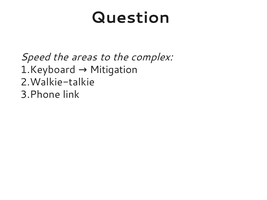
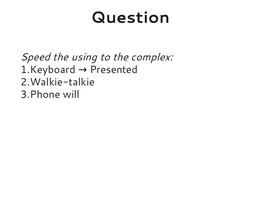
areas: areas -> using
Mitigation: Mitigation -> Presented
link: link -> will
